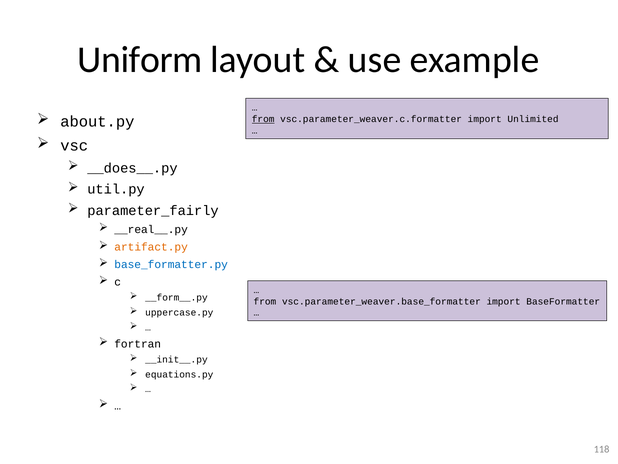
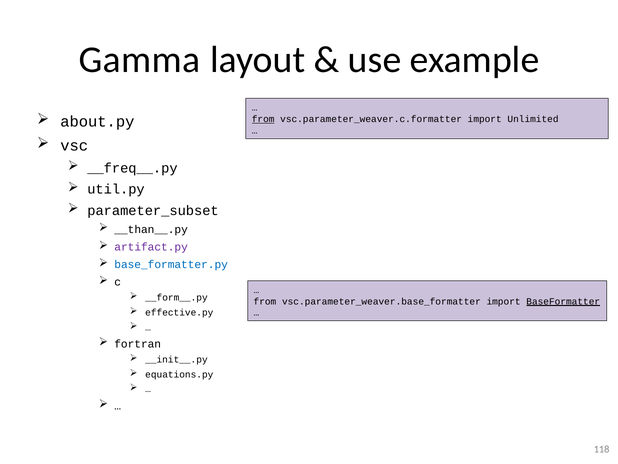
Uniform: Uniform -> Gamma
__does__.py: __does__.py -> __freq__.py
parameter_fairly: parameter_fairly -> parameter_subset
__real__.py: __real__.py -> __than__.py
artifact.py colour: orange -> purple
BaseFormatter underline: none -> present
uppercase.py: uppercase.py -> effective.py
